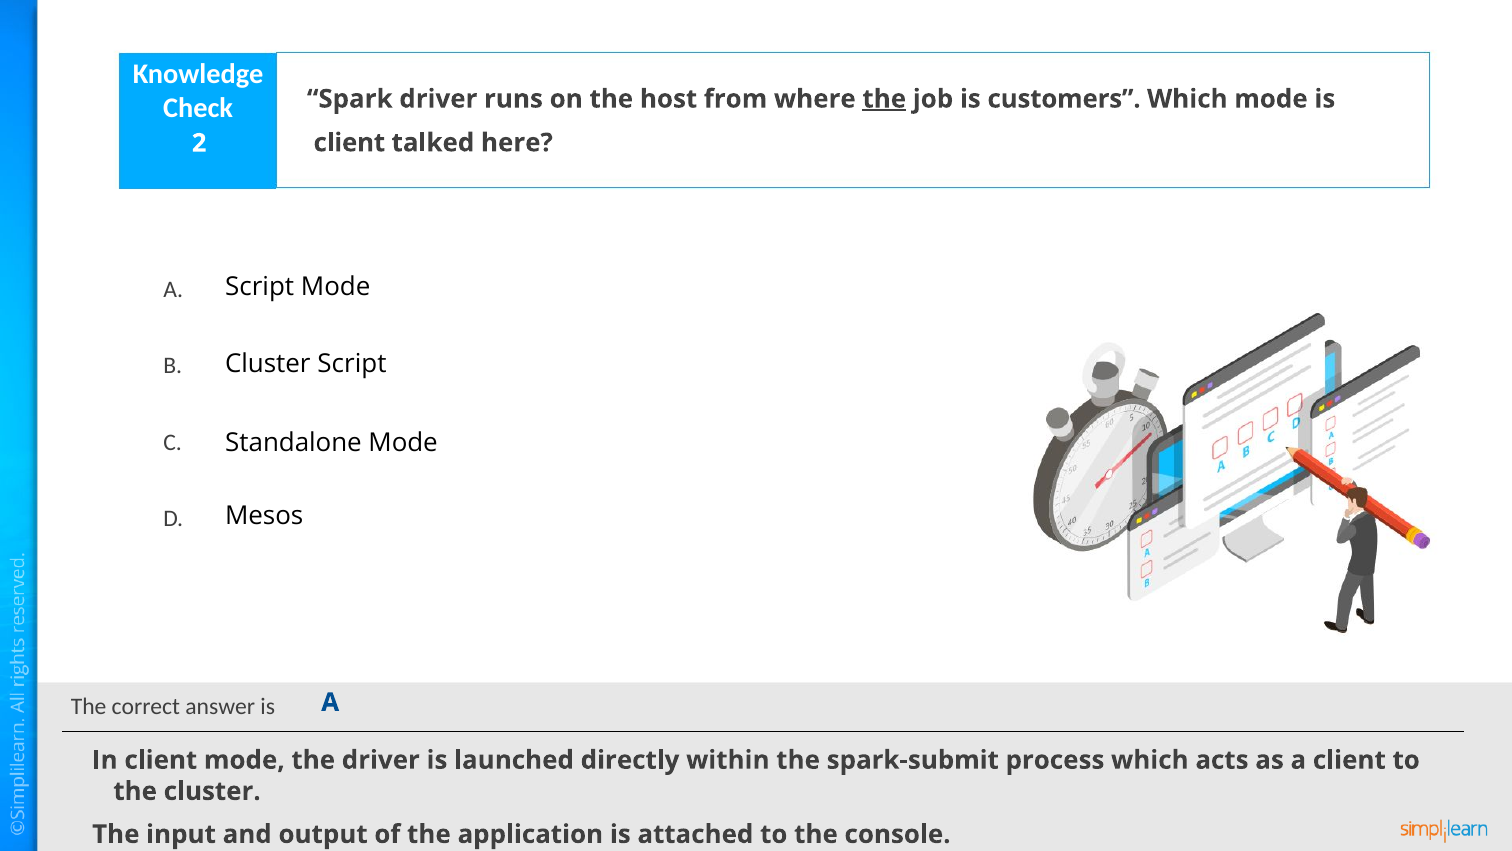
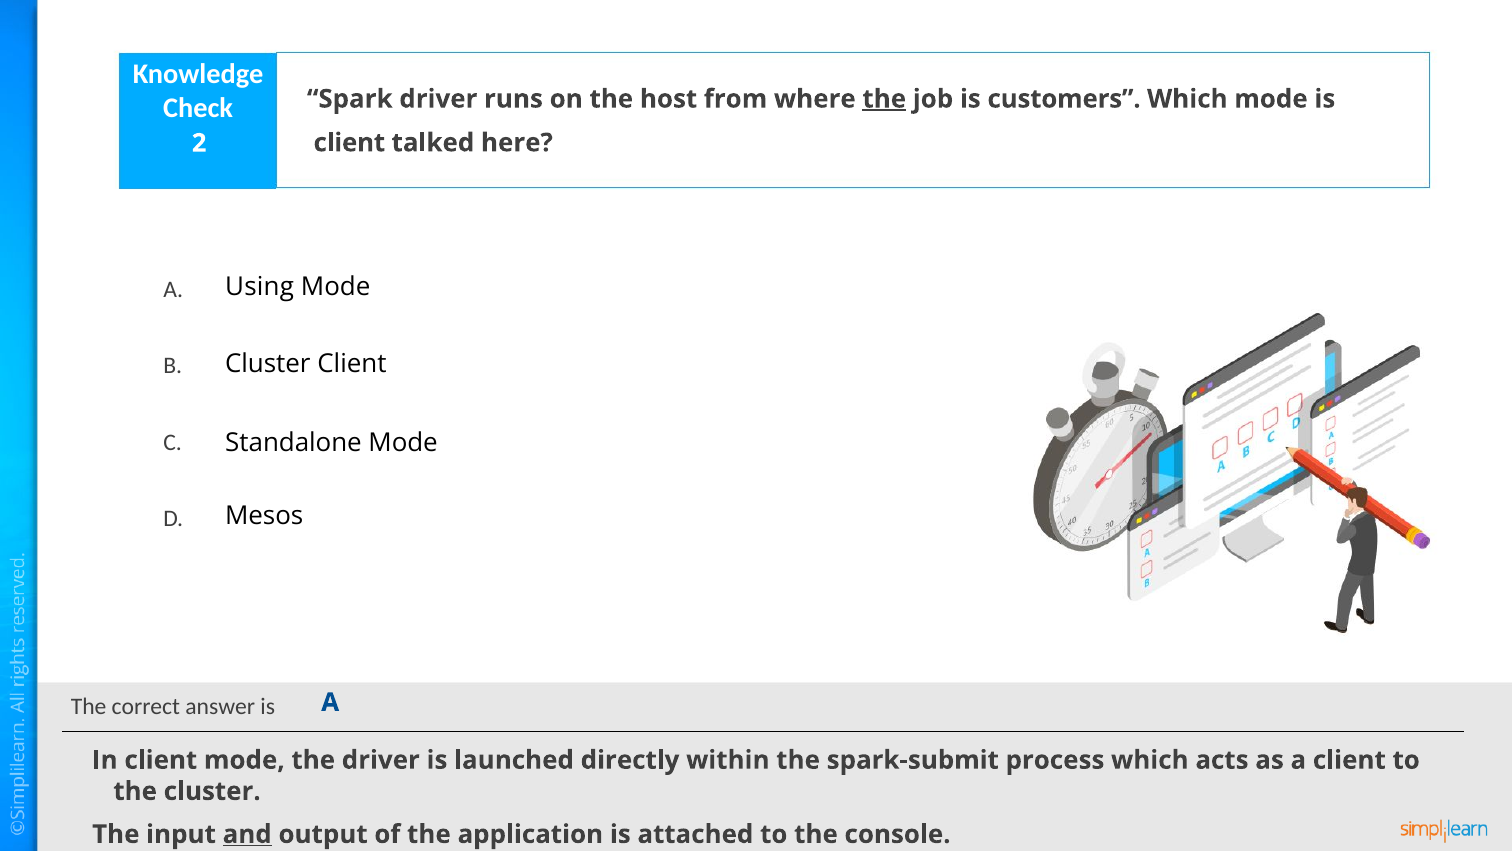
Script at (260, 287): Script -> Using
Cluster Script: Script -> Client
and underline: none -> present
